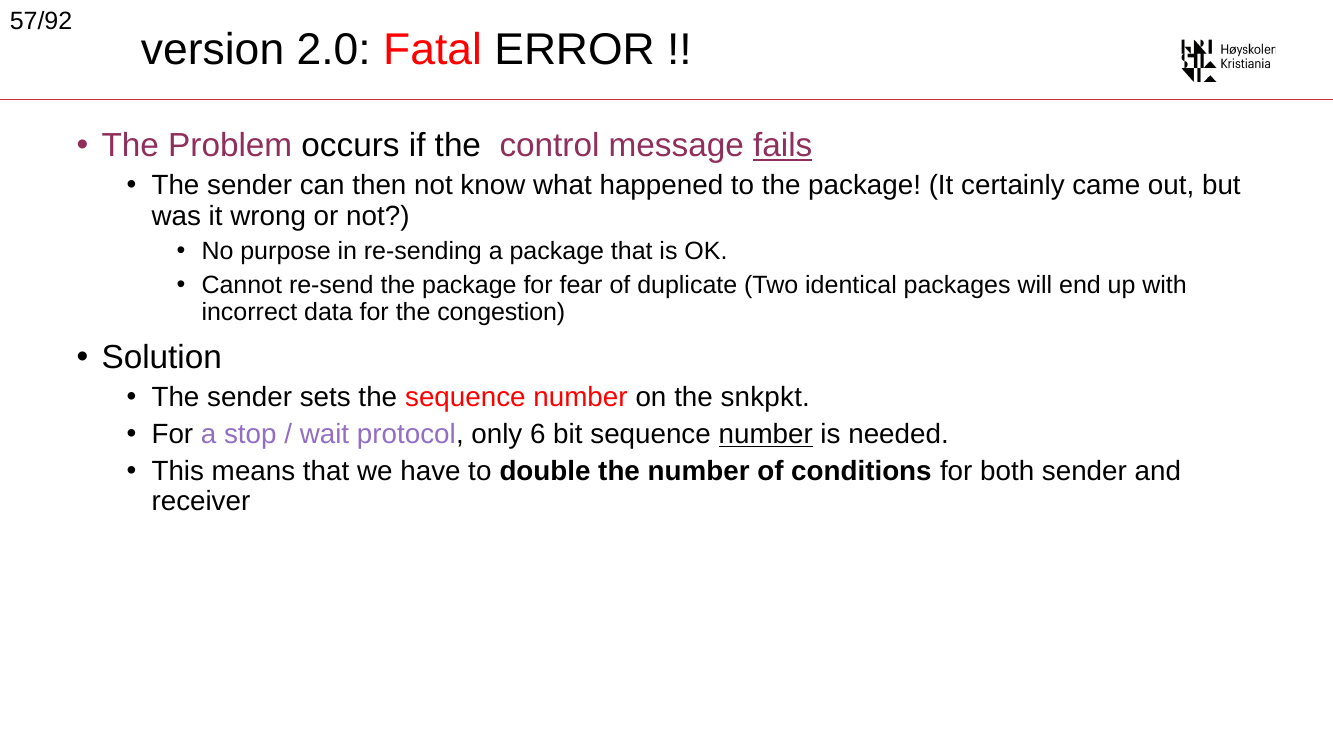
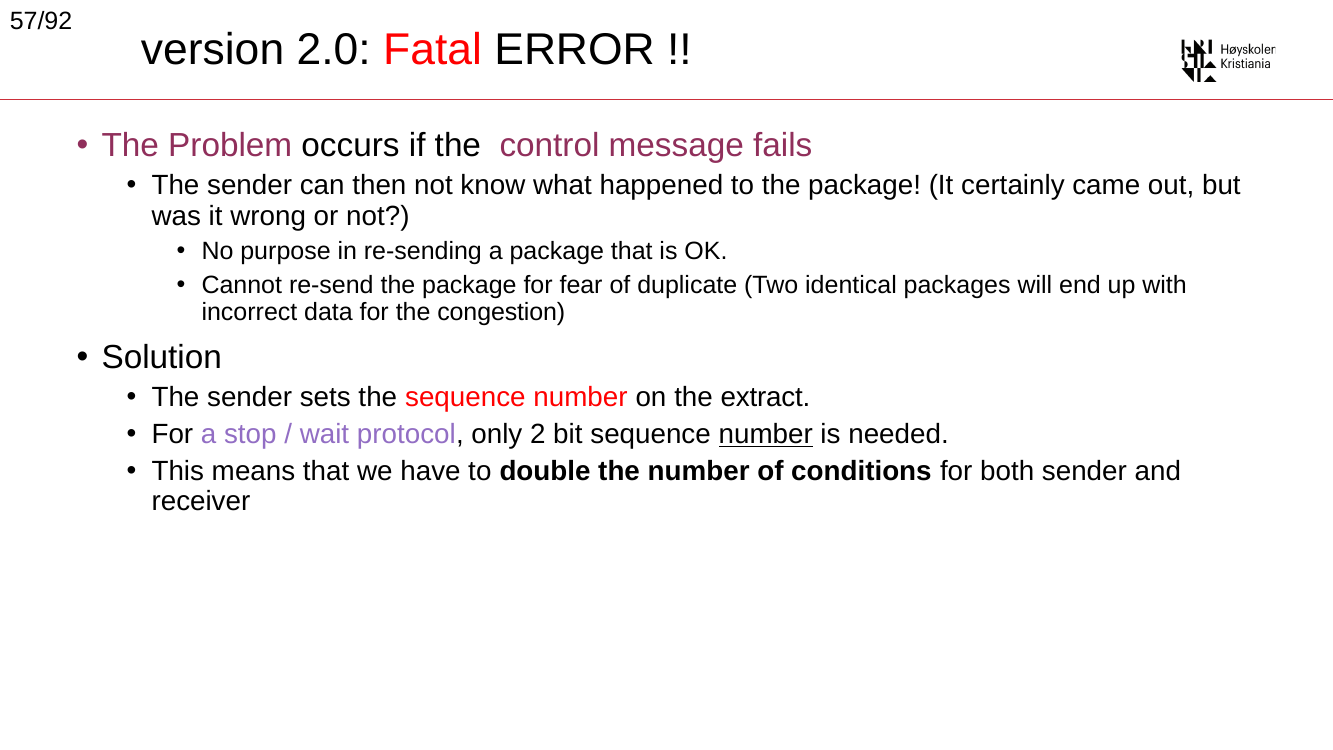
fails underline: present -> none
snkpkt: snkpkt -> extract
6: 6 -> 2
